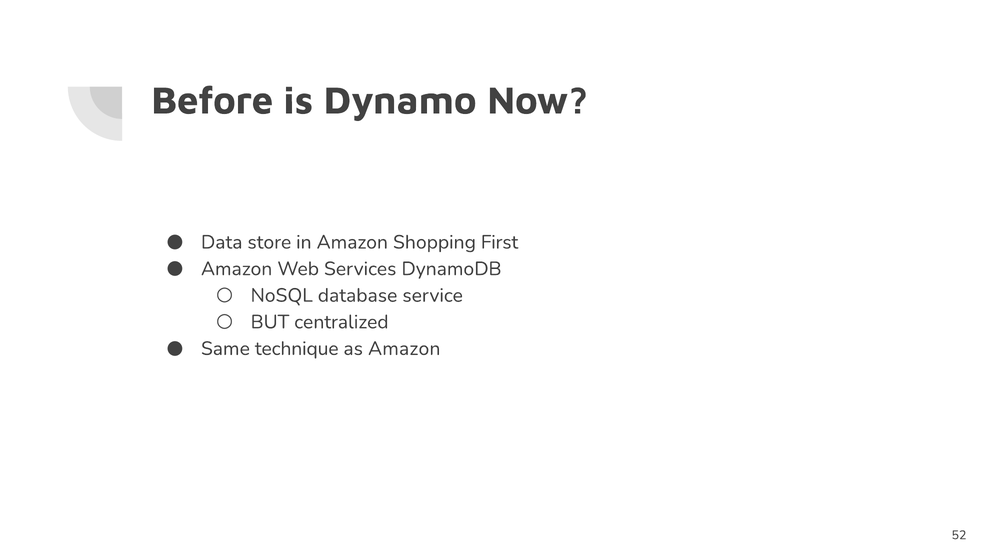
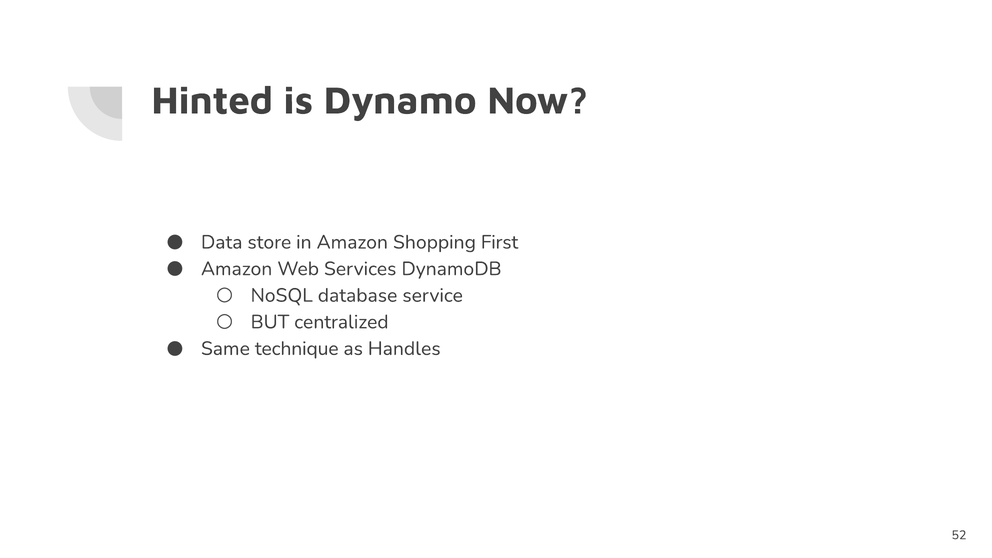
Before: Before -> Hinted
as Amazon: Amazon -> Handles
